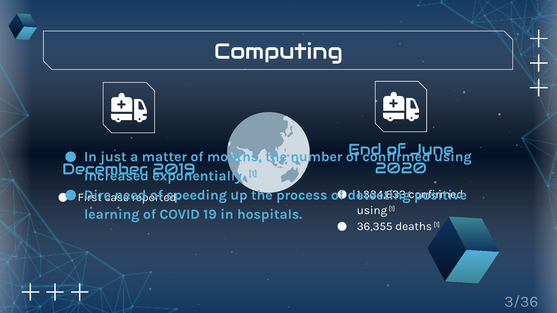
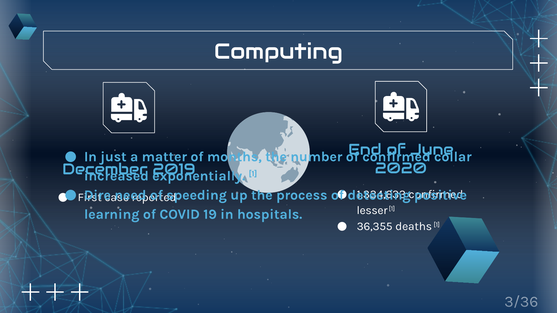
using at (453, 157): using -> collar
using at (372, 211): using -> lesser
